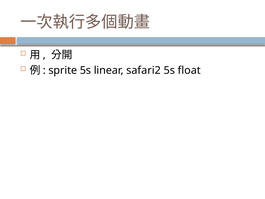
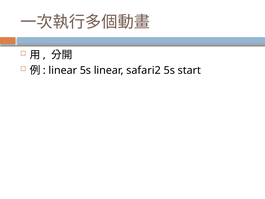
sprite at (63, 70): sprite -> linear
float: float -> start
